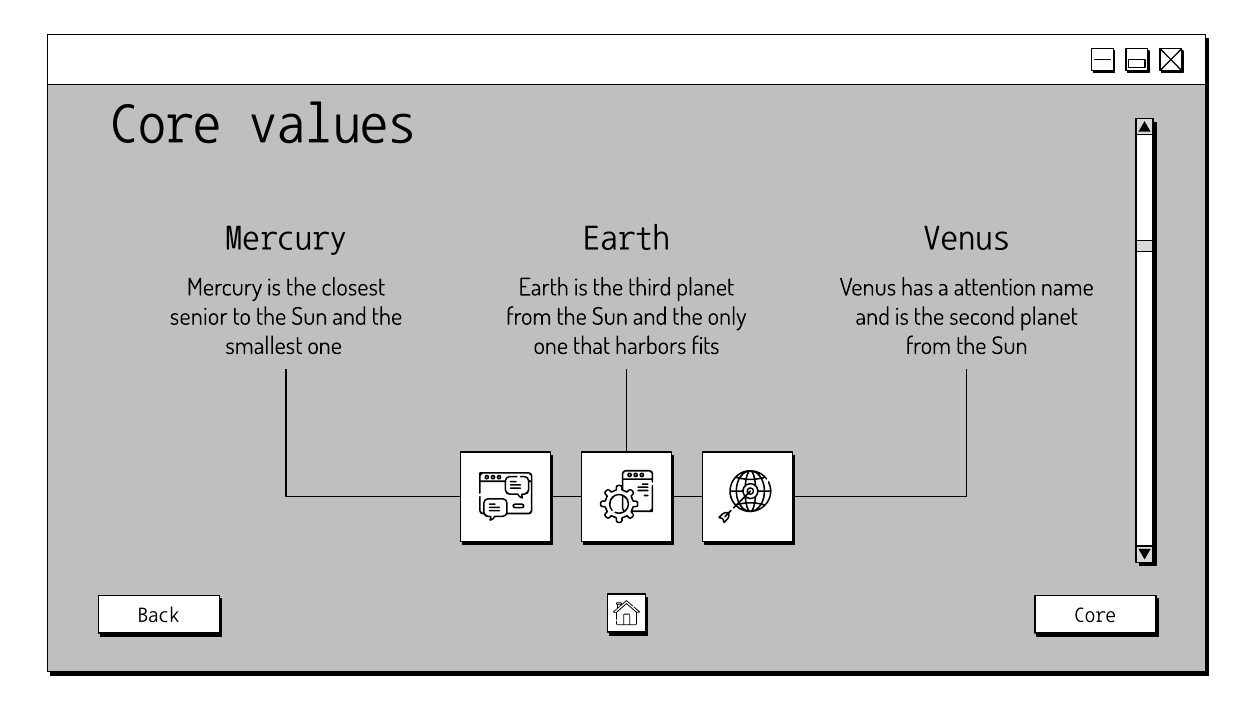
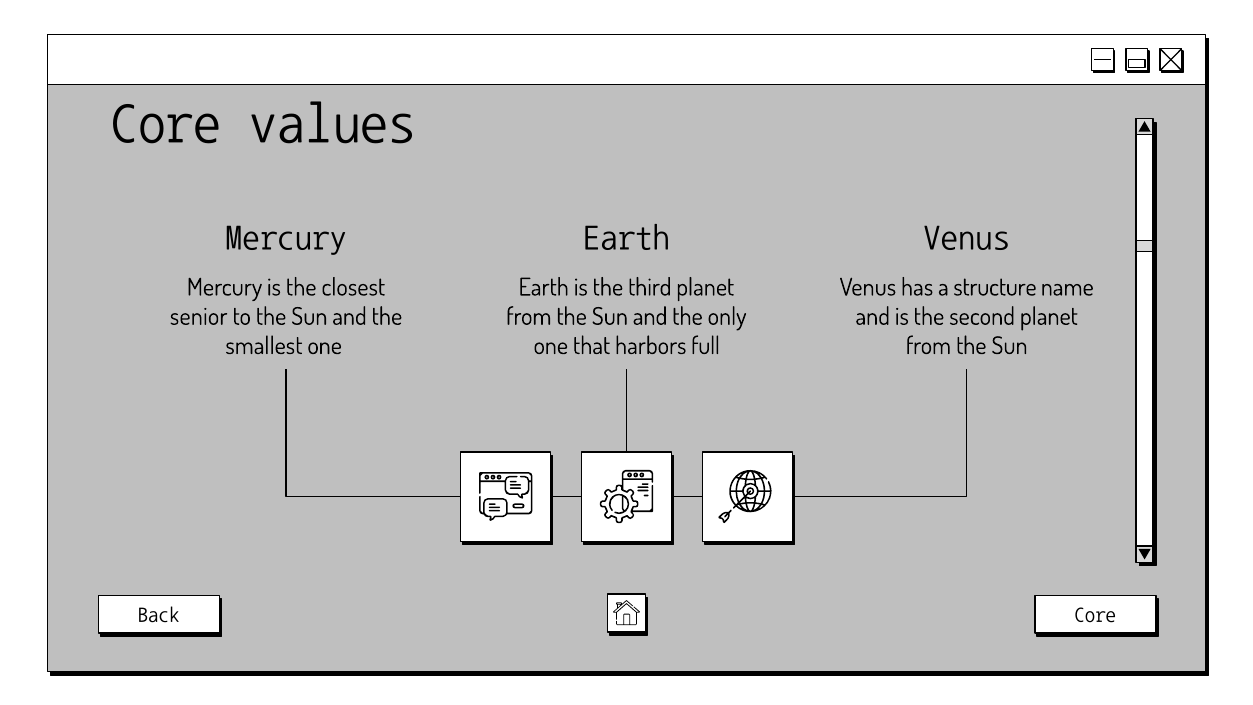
attention: attention -> structure
fits: fits -> full
